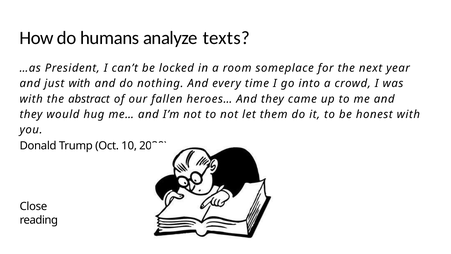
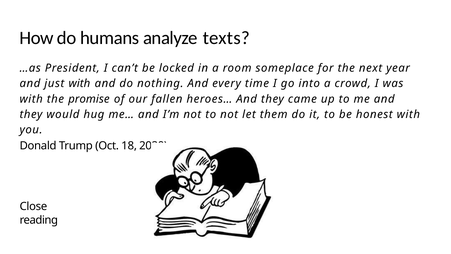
abstract: abstract -> promise
10: 10 -> 18
